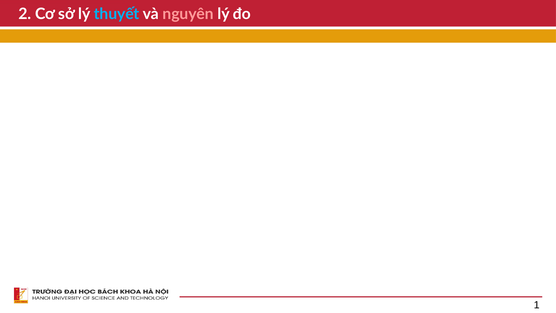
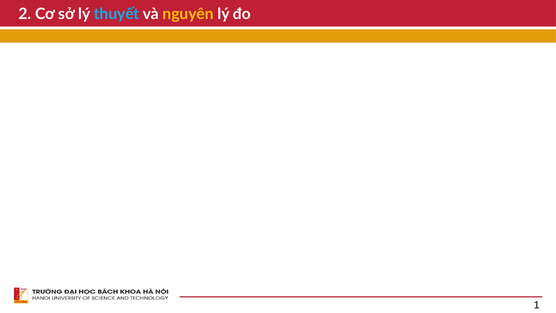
nguyên colour: pink -> yellow
